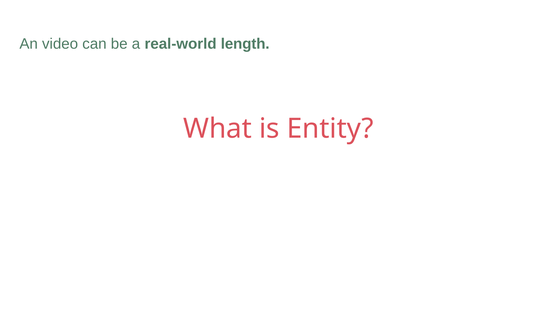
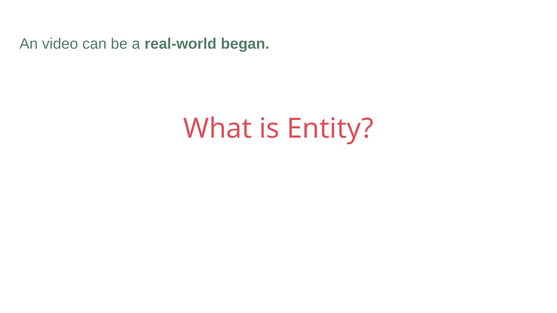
length: length -> began
